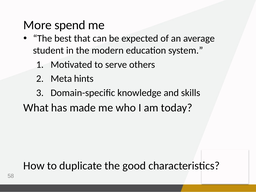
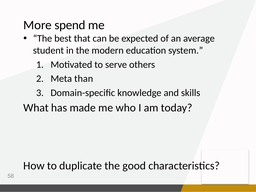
hints: hints -> than
